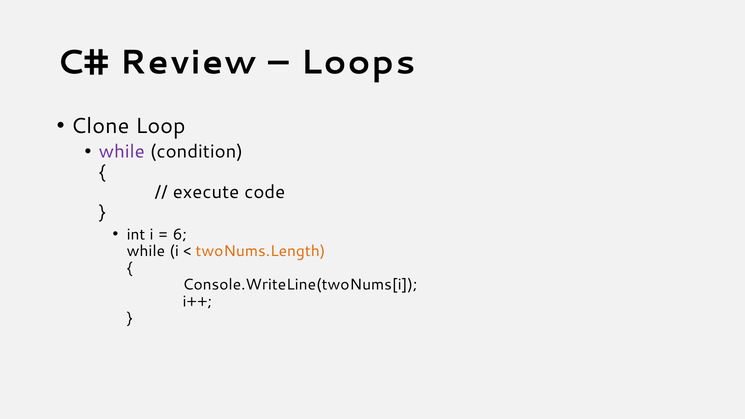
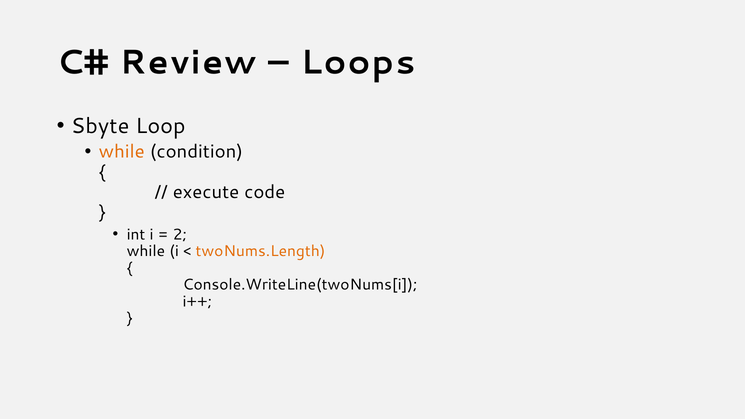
Clone: Clone -> Sbyte
while at (122, 152) colour: purple -> orange
6: 6 -> 2
